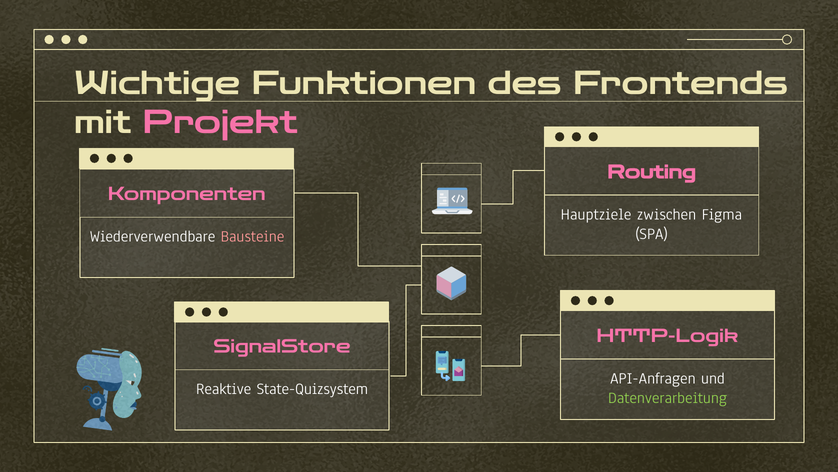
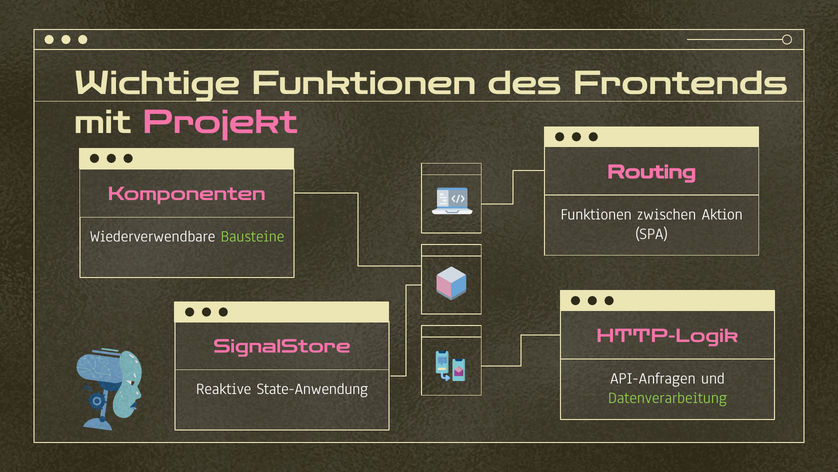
Hauptziele at (596, 214): Hauptziele -> Funktionen
Figma: Figma -> Aktion
Bausteine colour: pink -> light green
State-Quizsystem: State-Quizsystem -> State-Anwendung
